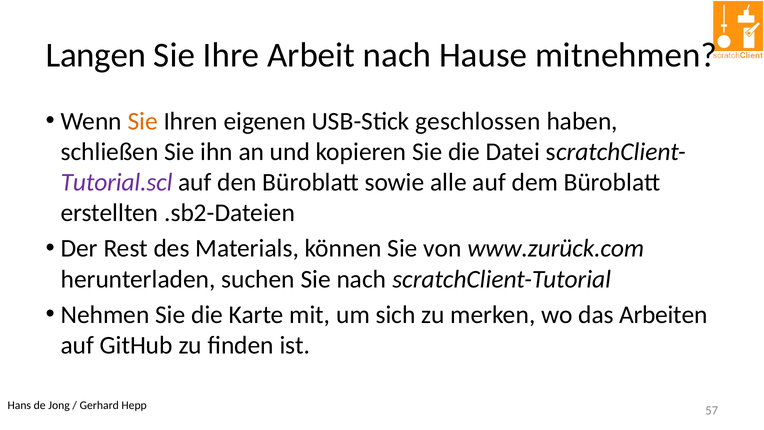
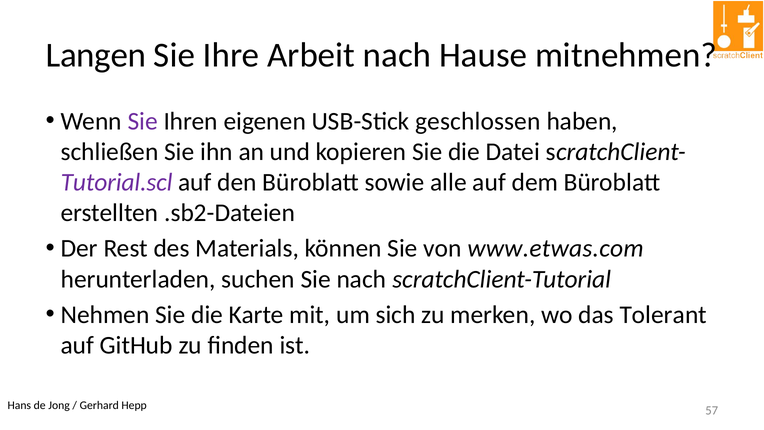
Sie at (143, 121) colour: orange -> purple
www.zurück.com: www.zurück.com -> www.etwas.com
Arbeiten: Arbeiten -> Tolerant
